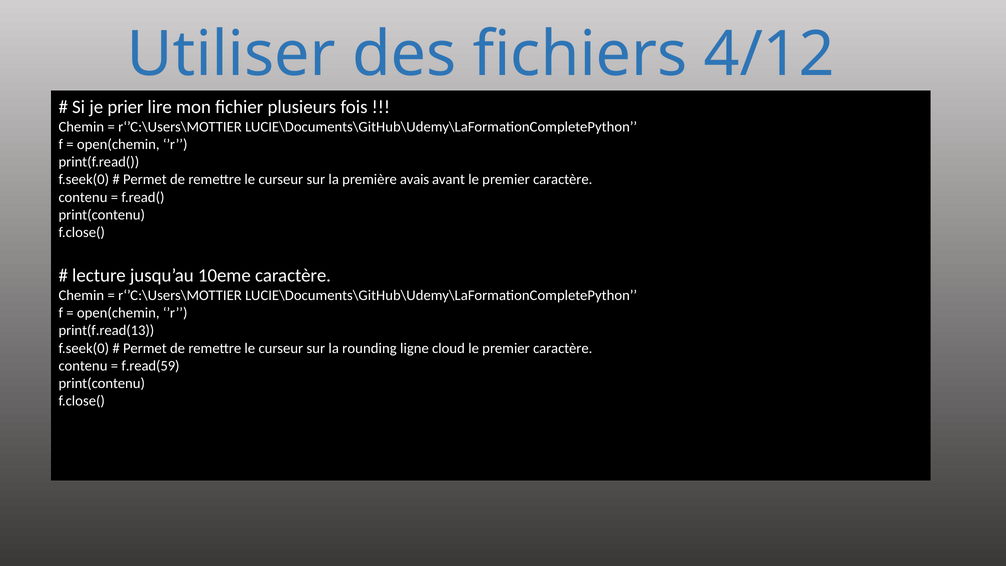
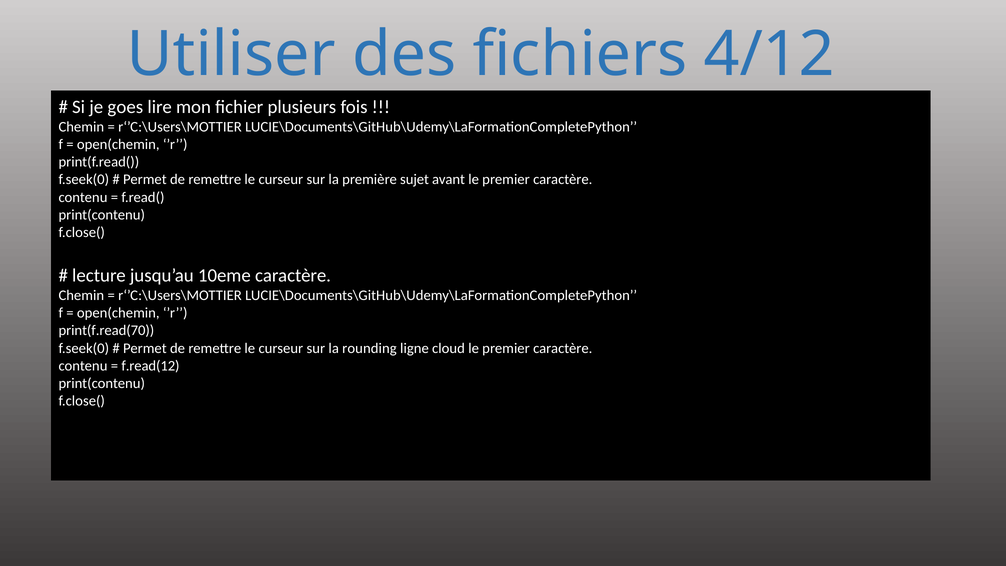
prier: prier -> goes
avais: avais -> sujet
print(f.read(13: print(f.read(13 -> print(f.read(70
f.read(59: f.read(59 -> f.read(12
